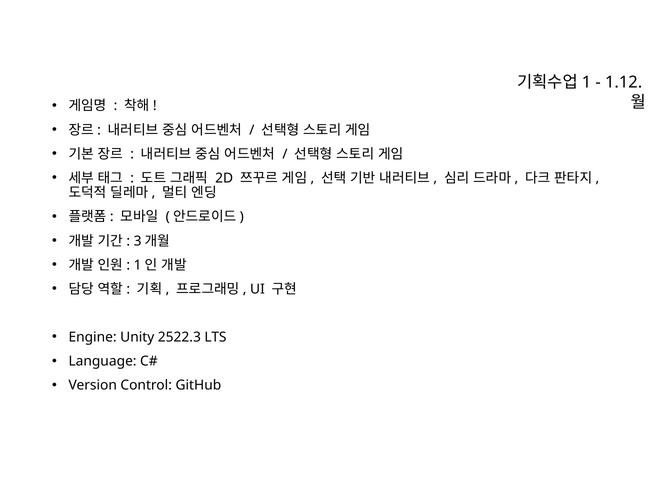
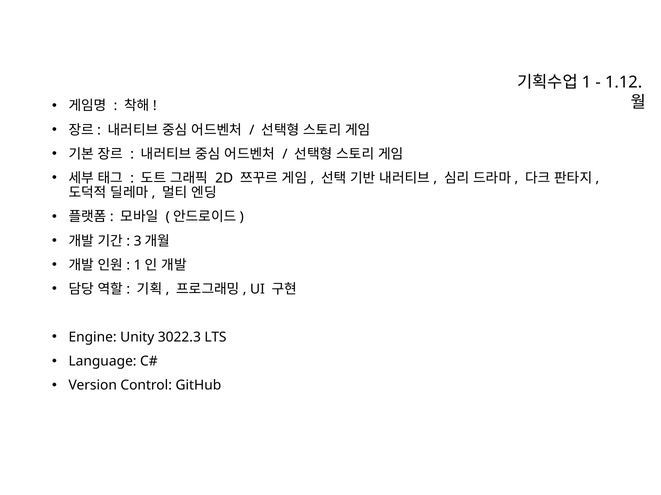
2522.3: 2522.3 -> 3022.3
